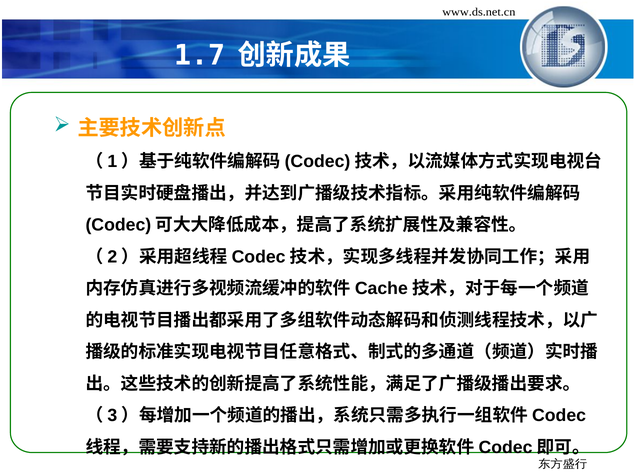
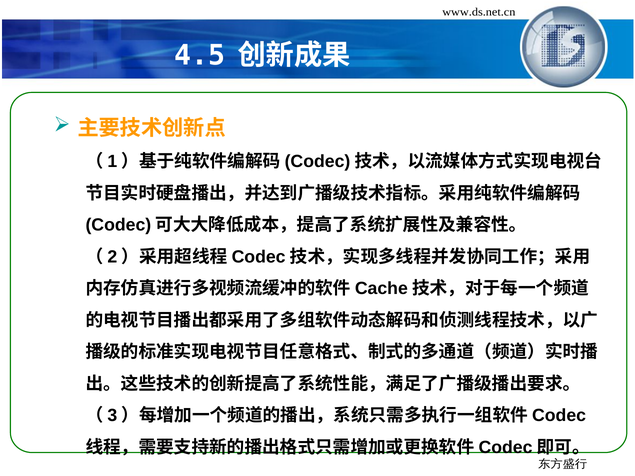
1.7: 1.7 -> 4.5
